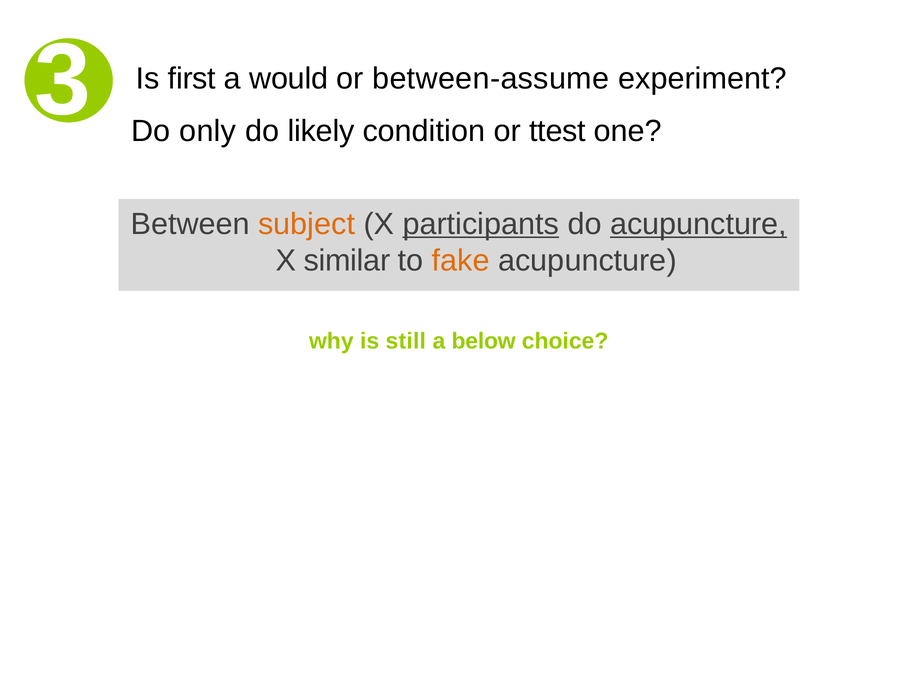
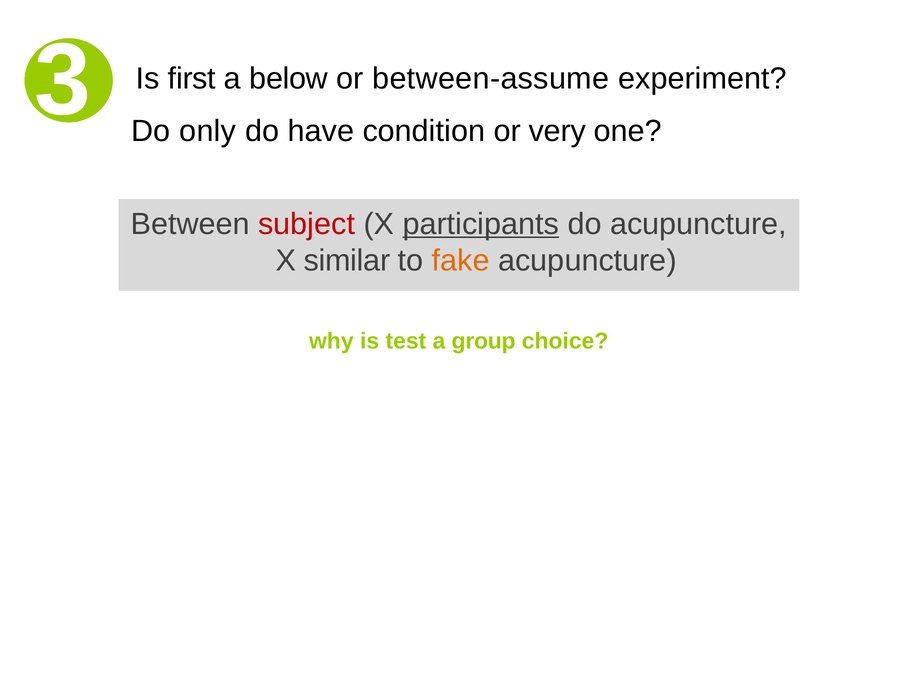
would: would -> below
likely: likely -> have
ttest: ttest -> very
subject colour: orange -> red
acupuncture at (699, 224) underline: present -> none
still: still -> test
below: below -> group
